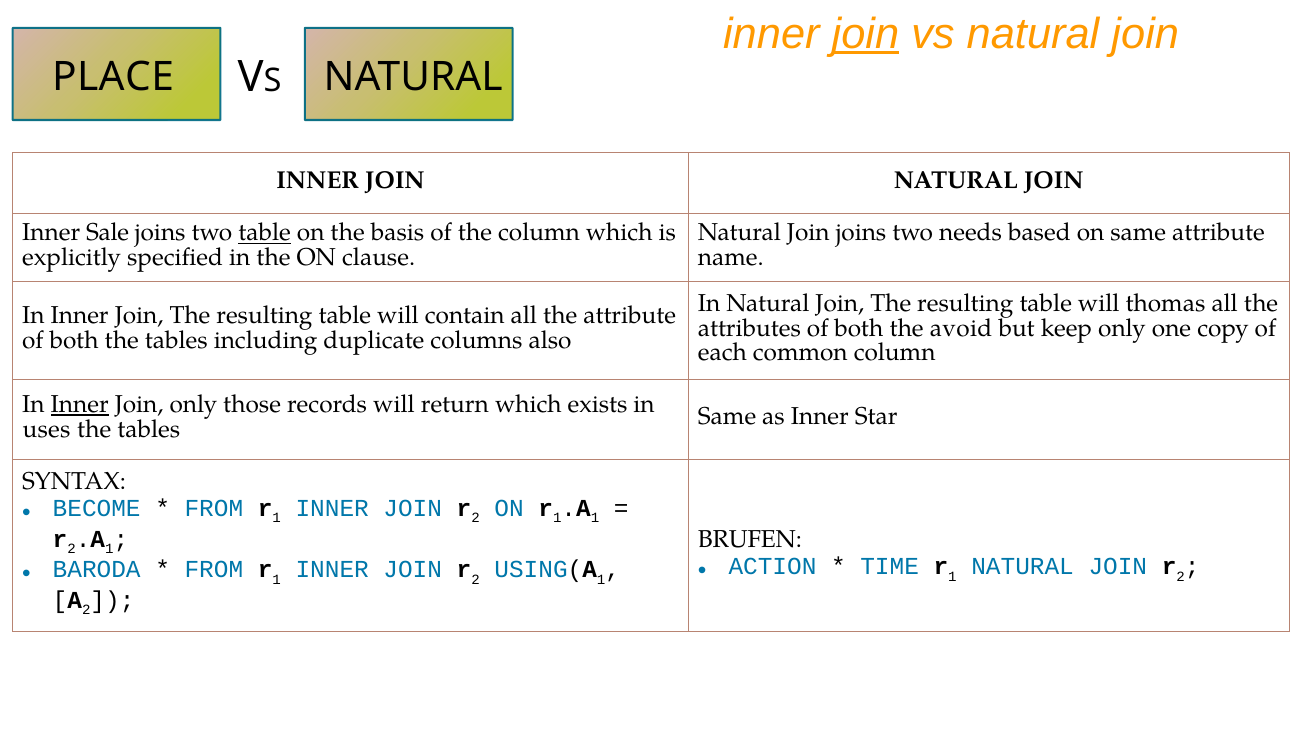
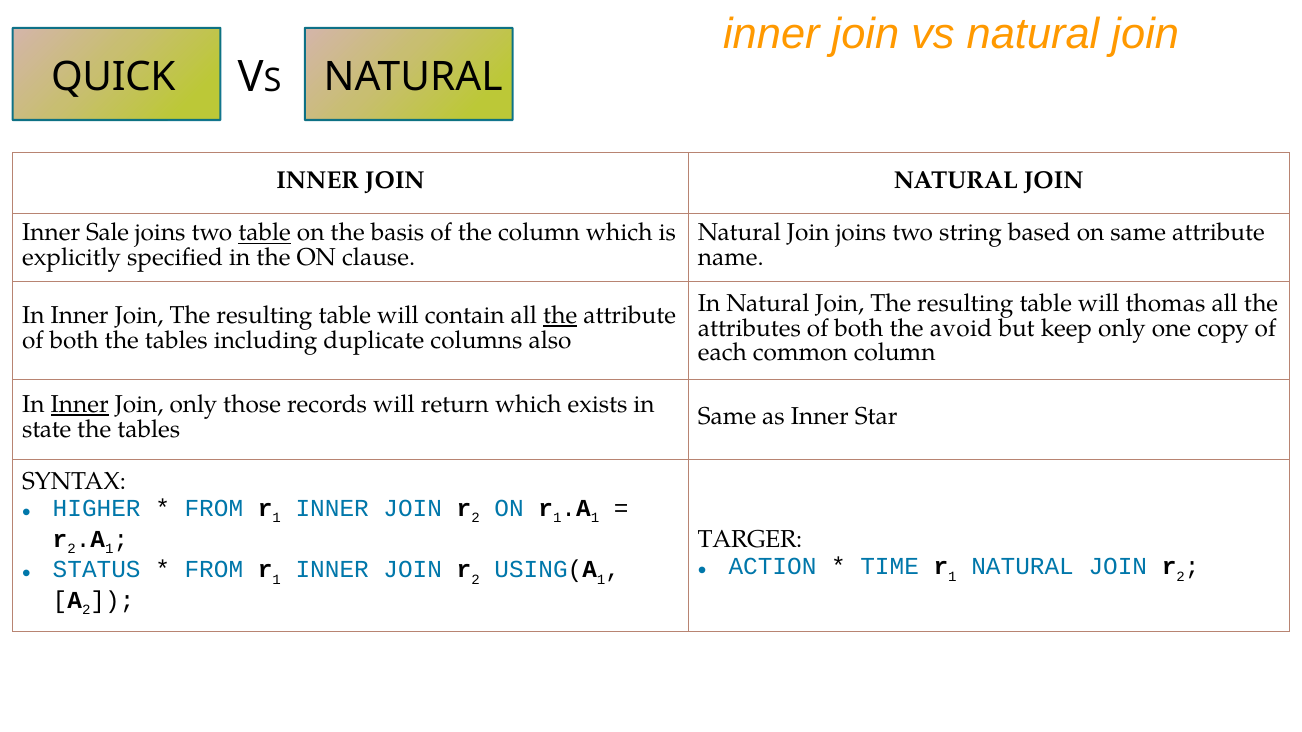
join at (865, 34) underline: present -> none
PLACE: PLACE -> QUICK
needs: needs -> string
the at (560, 316) underline: none -> present
uses: uses -> state
BECOME: BECOME -> HIGHER
BRUFEN: BRUFEN -> TARGER
BARODA: BARODA -> STATUS
